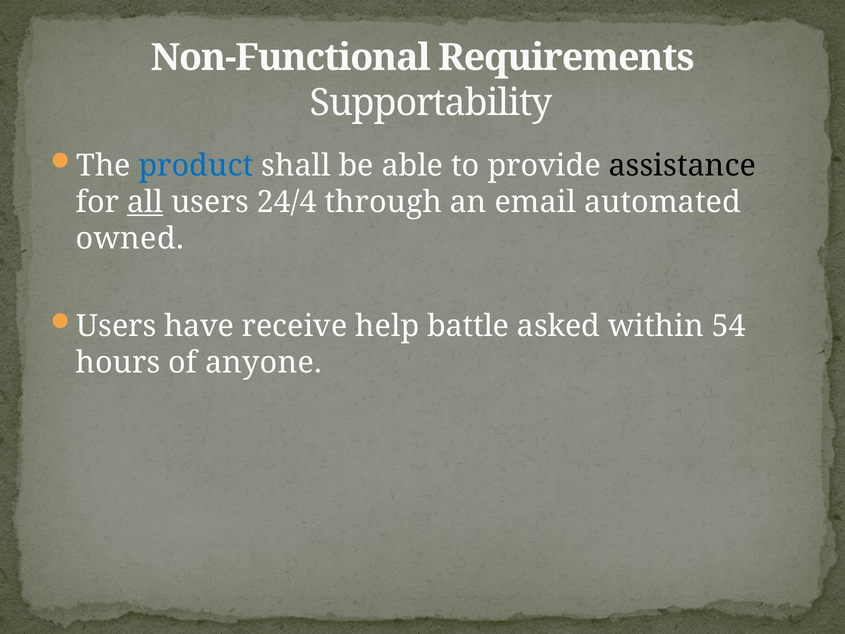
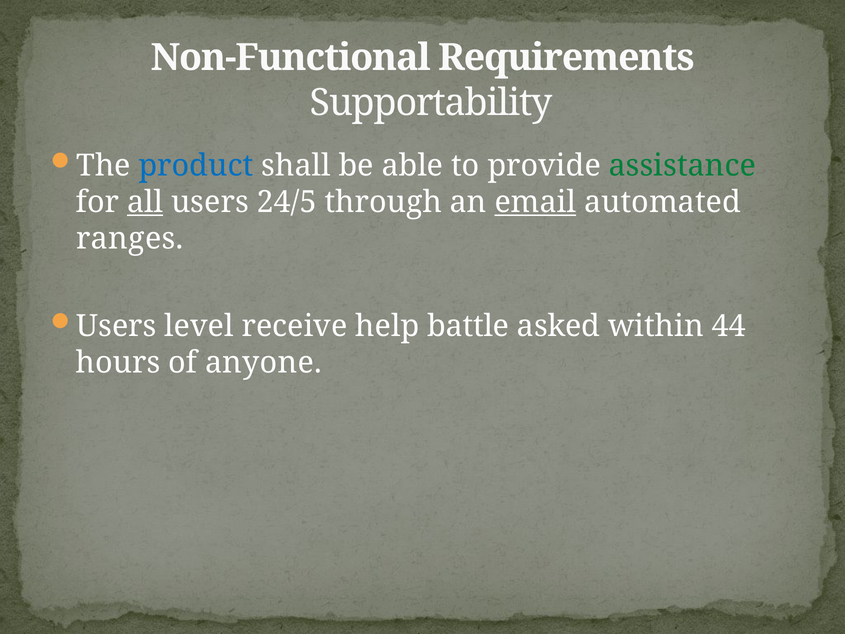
assistance colour: black -> green
24/4: 24/4 -> 24/5
email underline: none -> present
owned: owned -> ranges
have: have -> level
54: 54 -> 44
